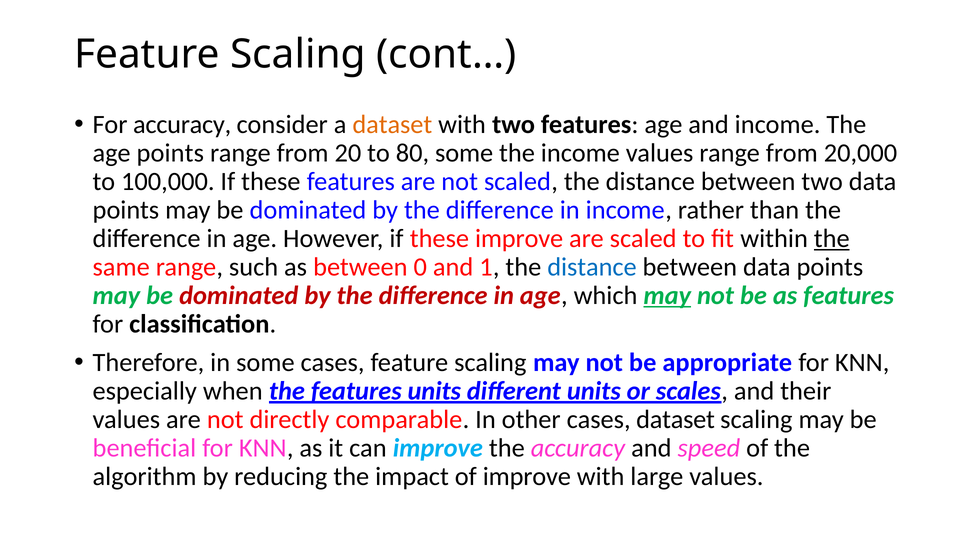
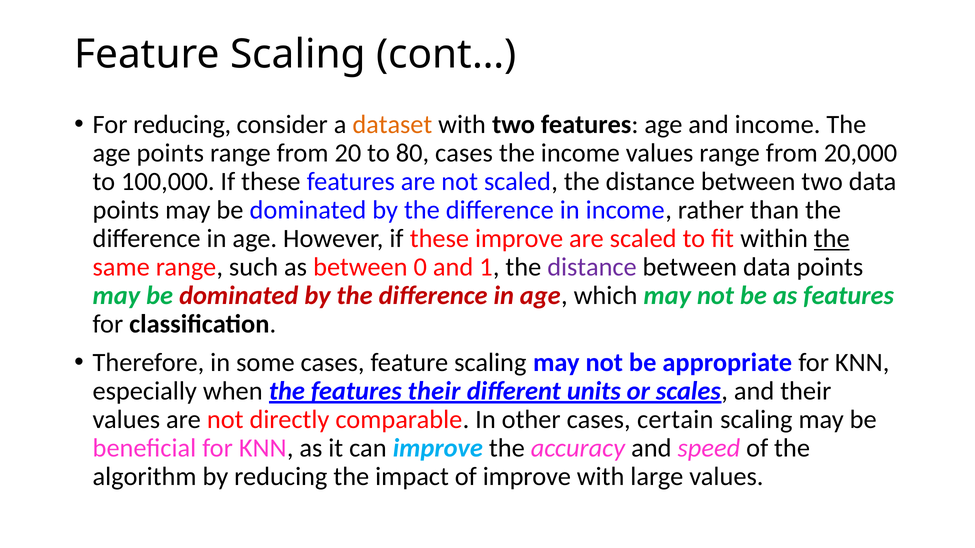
For accuracy: accuracy -> reducing
80 some: some -> cases
distance at (592, 267) colour: blue -> purple
may at (667, 296) underline: present -> none
features units: units -> their
cases dataset: dataset -> certain
